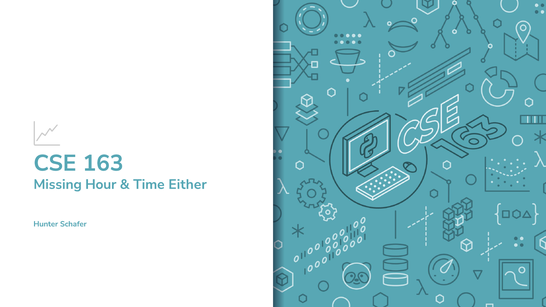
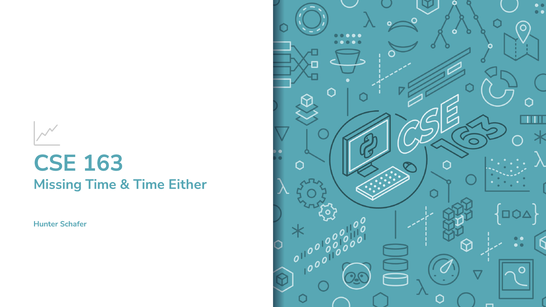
Missing Hour: Hour -> Time
